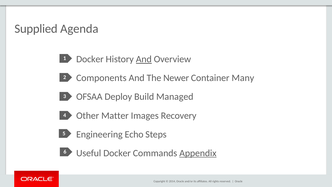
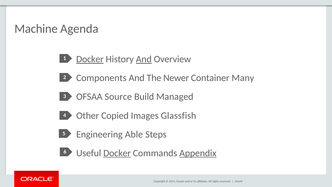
Supplied: Supplied -> Machine
Docker at (90, 59) underline: none -> present
Deploy: Deploy -> Source
Matter: Matter -> Copied
Recovery: Recovery -> Glassfish
Echo: Echo -> Able
Docker at (117, 153) underline: none -> present
